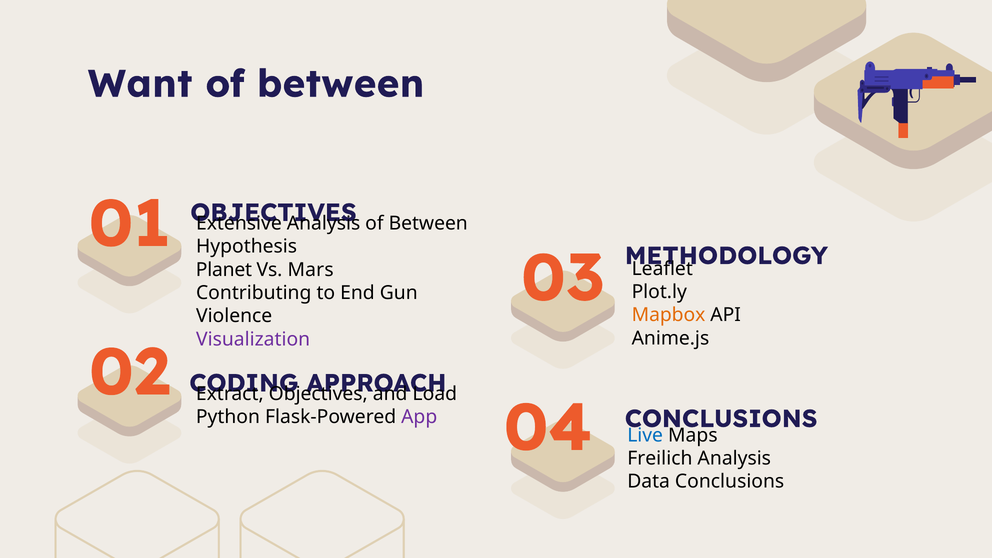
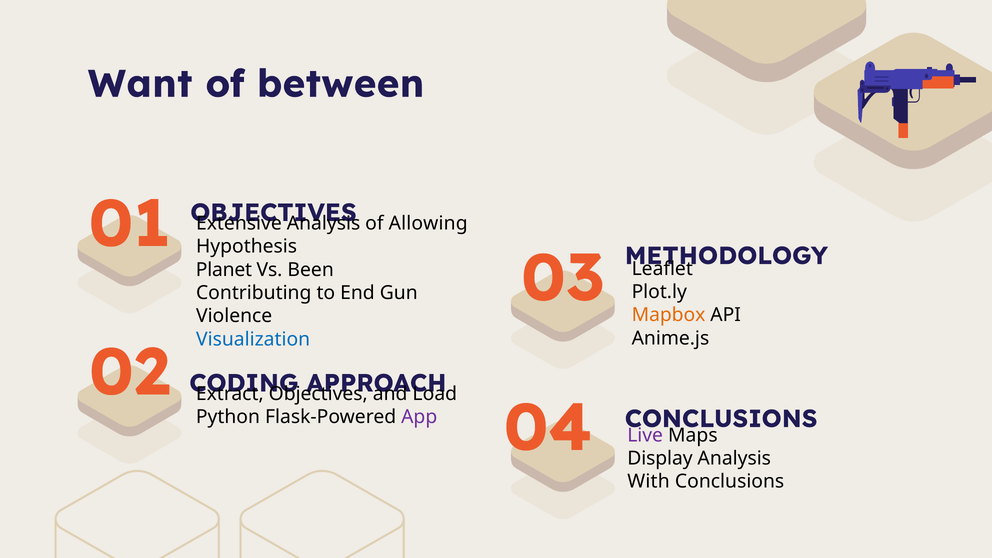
Between at (428, 223): Between -> Allowing
Mars: Mars -> Been
Visualization colour: purple -> blue
Live colour: blue -> purple
Freilich: Freilich -> Display
Data: Data -> With
